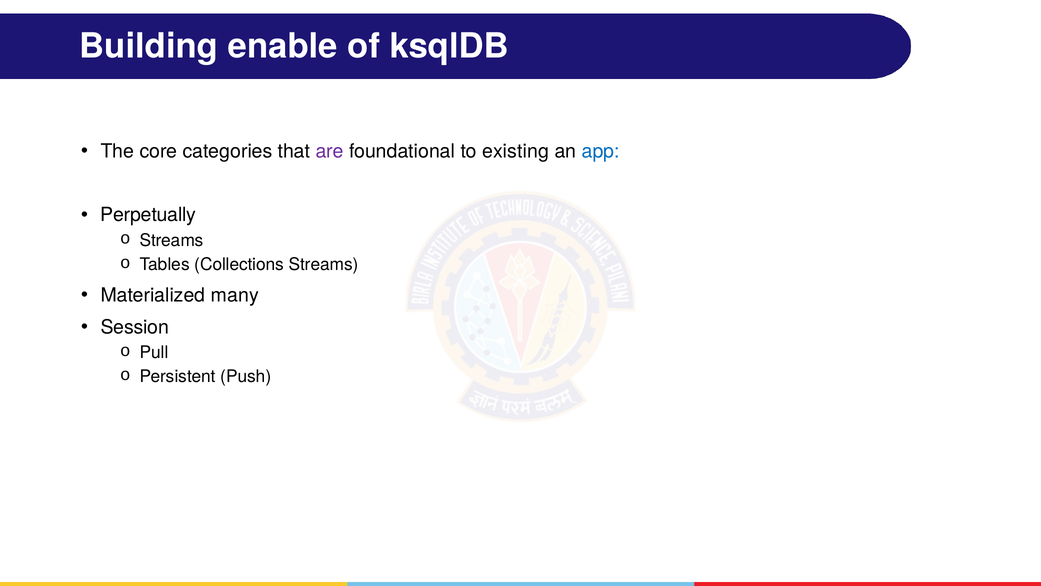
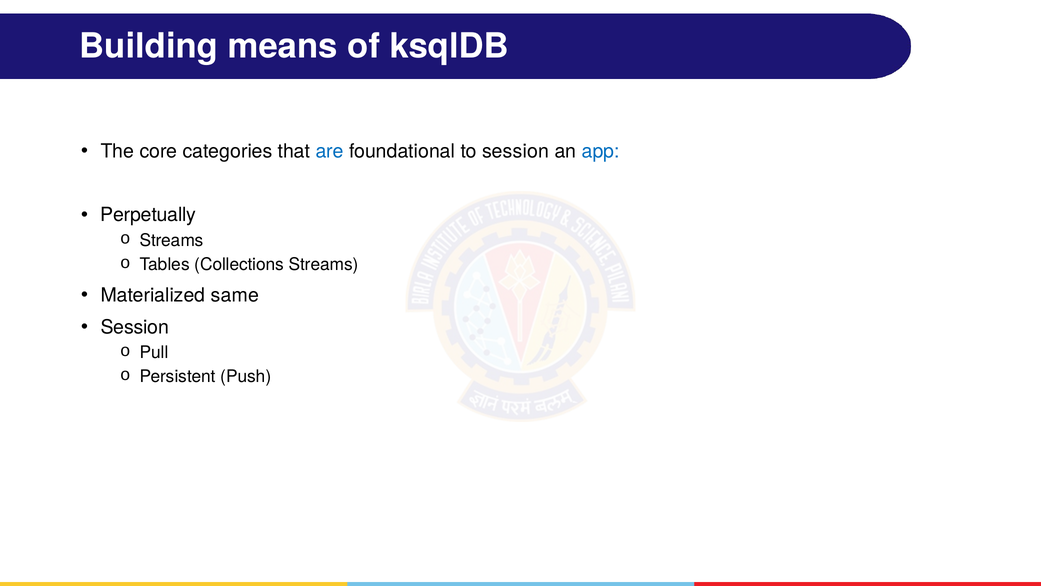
enable: enable -> means
are colour: purple -> blue
to existing: existing -> session
many: many -> same
